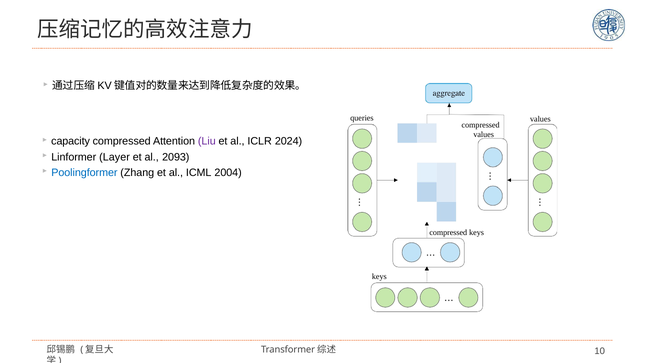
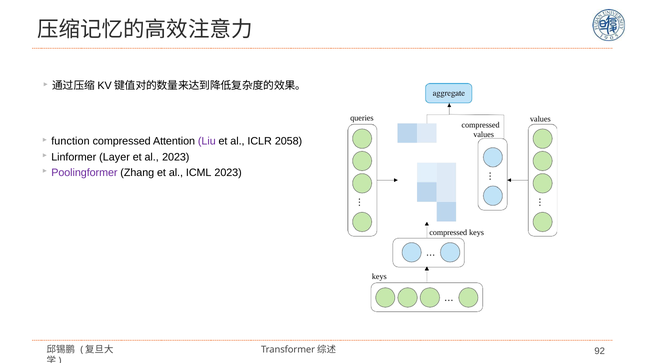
capacity: capacity -> function
2024: 2024 -> 2058
al 2093: 2093 -> 2023
Poolingformer colour: blue -> purple
ICML 2004: 2004 -> 2023
10: 10 -> 92
